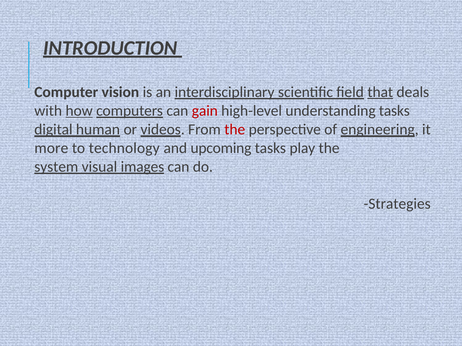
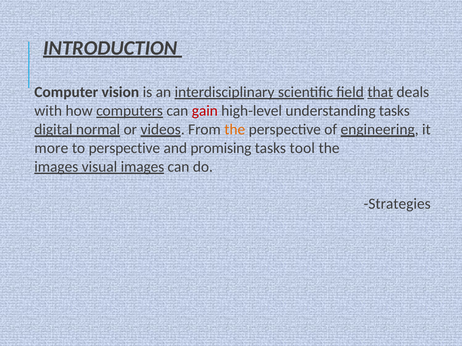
how underline: present -> none
human: human -> normal
the at (235, 130) colour: red -> orange
to technology: technology -> perspective
upcoming: upcoming -> promising
play: play -> tool
system at (56, 167): system -> images
